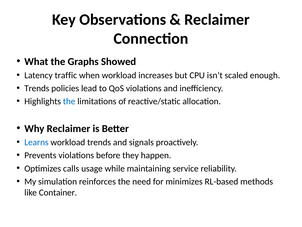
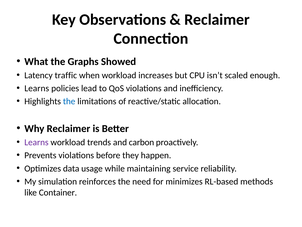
Trends at (37, 88): Trends -> Learns
Learns at (36, 142) colour: blue -> purple
signals: signals -> carbon
calls: calls -> data
